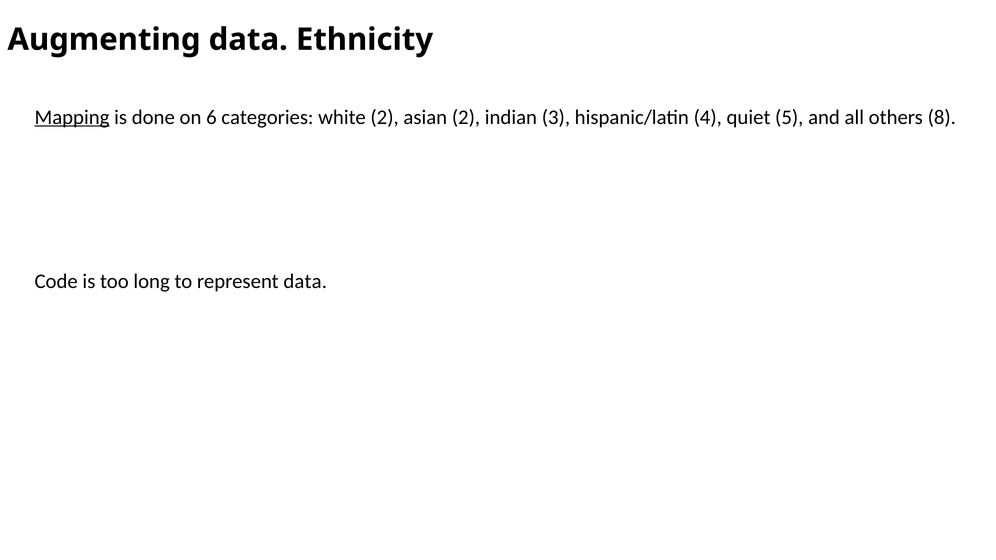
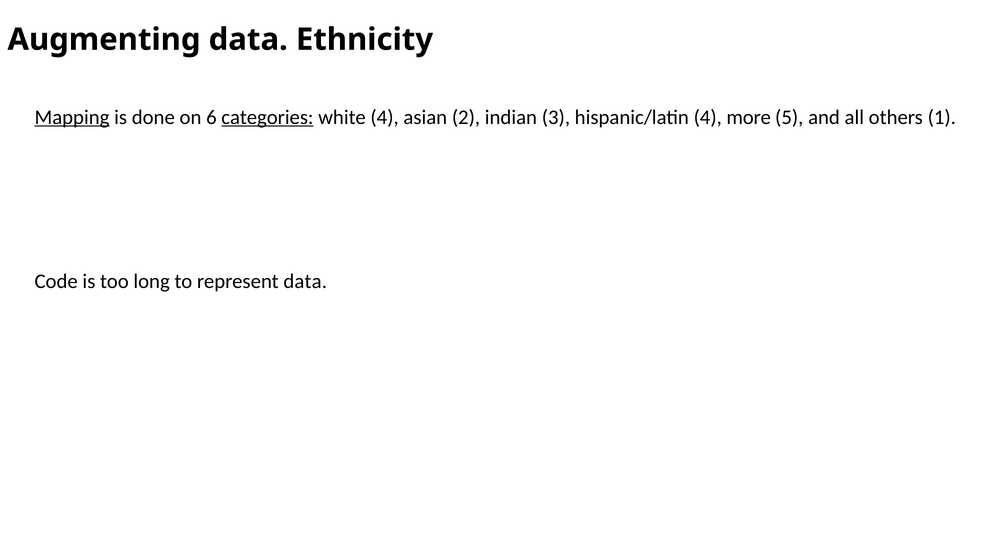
categories underline: none -> present
white 2: 2 -> 4
quiet: quiet -> more
8: 8 -> 1
